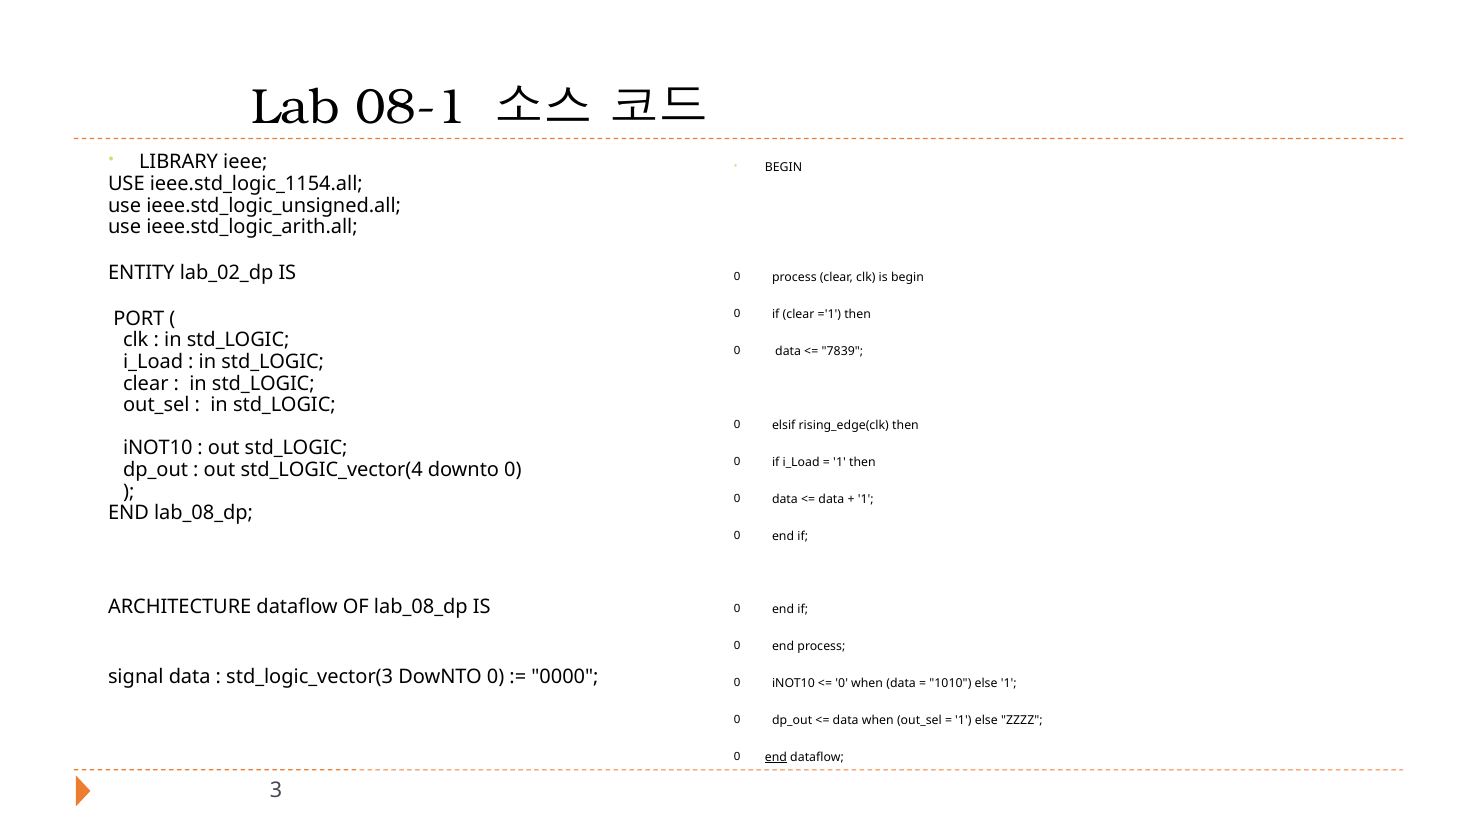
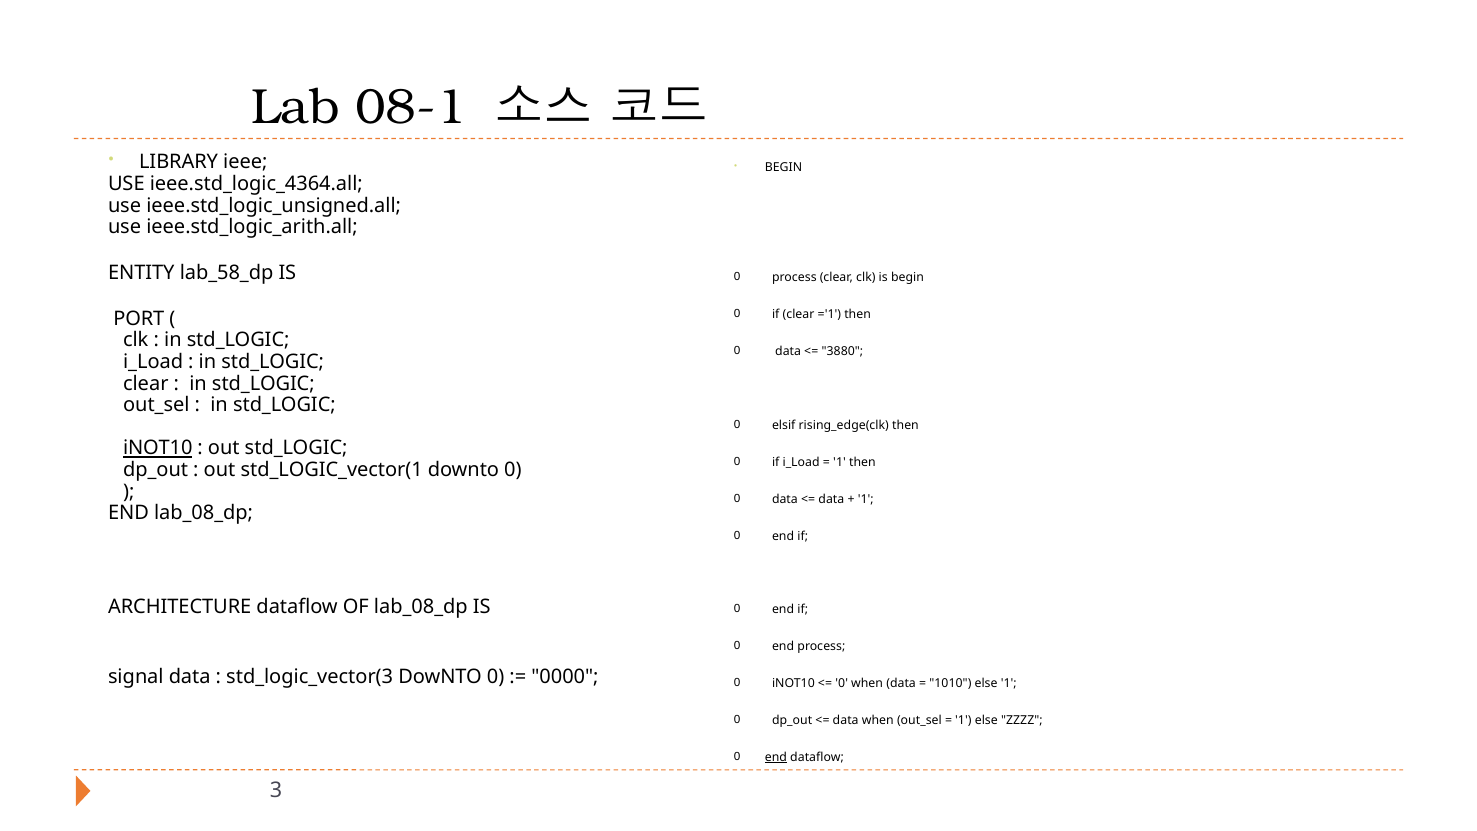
ieee.std_logic_1154.all: ieee.std_logic_1154.all -> ieee.std_logic_4364.all
lab_02_dp: lab_02_dp -> lab_58_dp
7839: 7839 -> 3880
iNOT10 at (158, 448) underline: none -> present
std_LOGIC_vector(4: std_LOGIC_vector(4 -> std_LOGIC_vector(1
